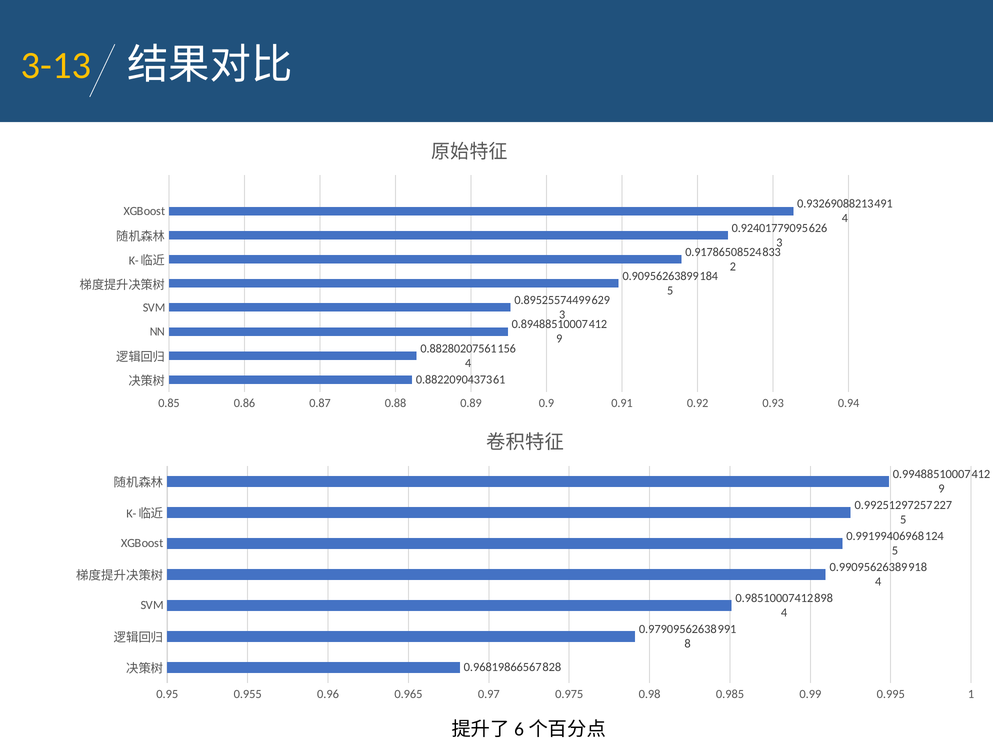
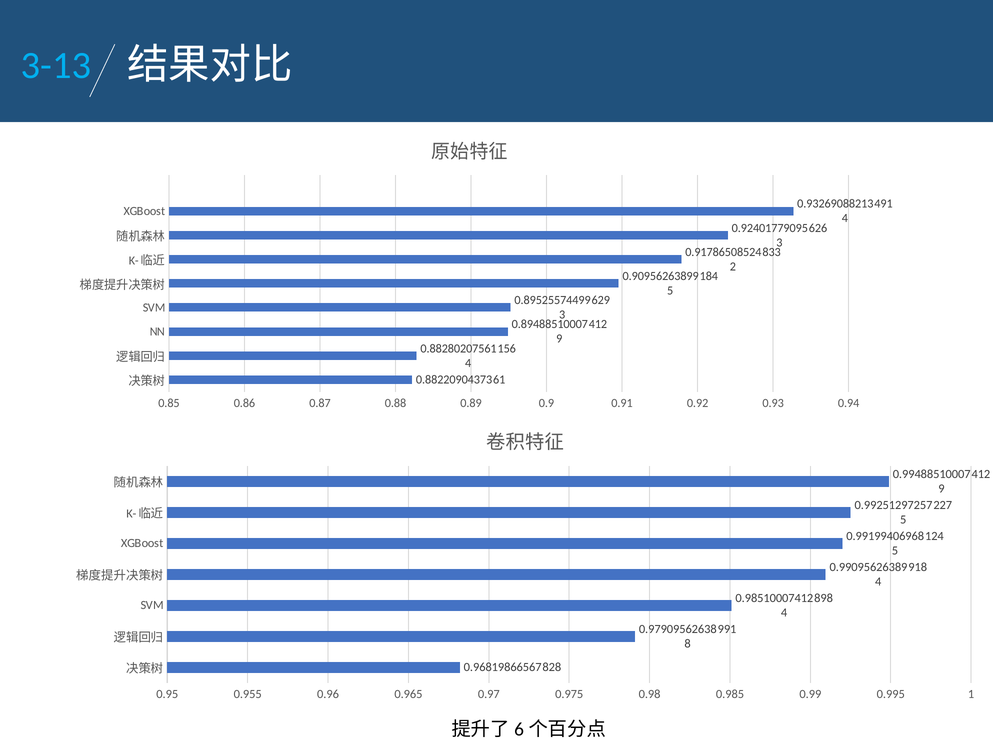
3-13 colour: yellow -> light blue
